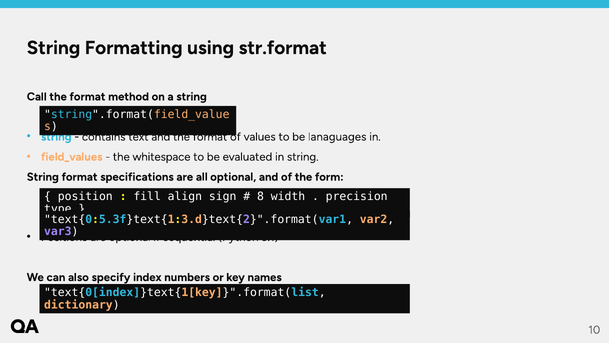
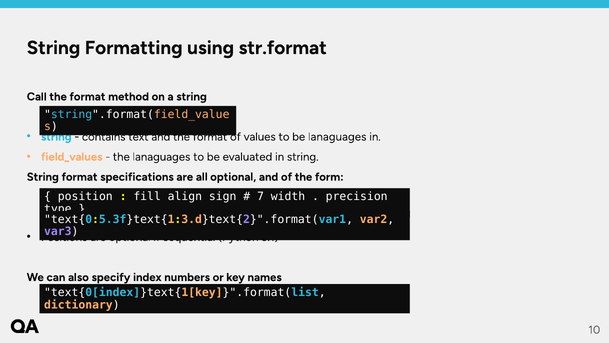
the whitespace: whitespace -> lanaguages
8: 8 -> 7
